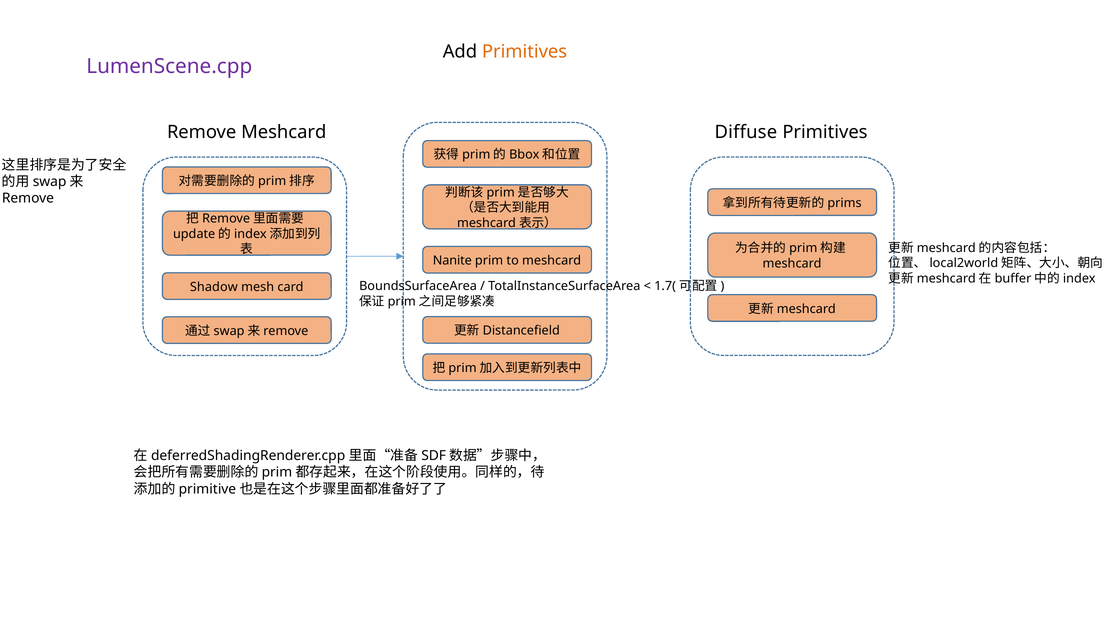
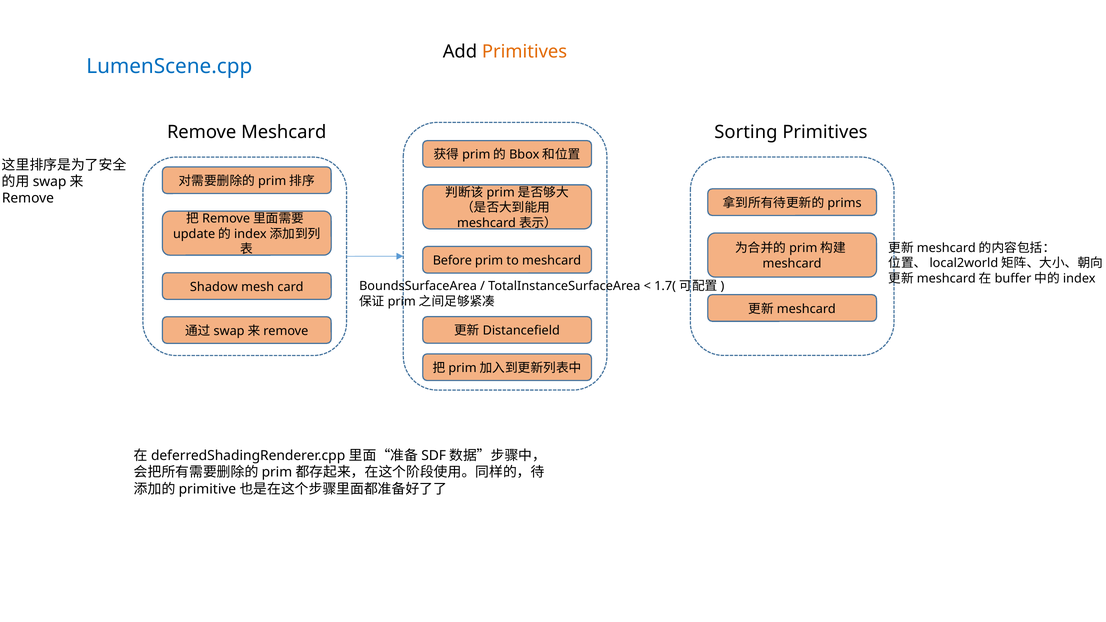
LumenScene.cpp colour: purple -> blue
Diffuse: Diffuse -> Sorting
Nanite: Nanite -> Before
